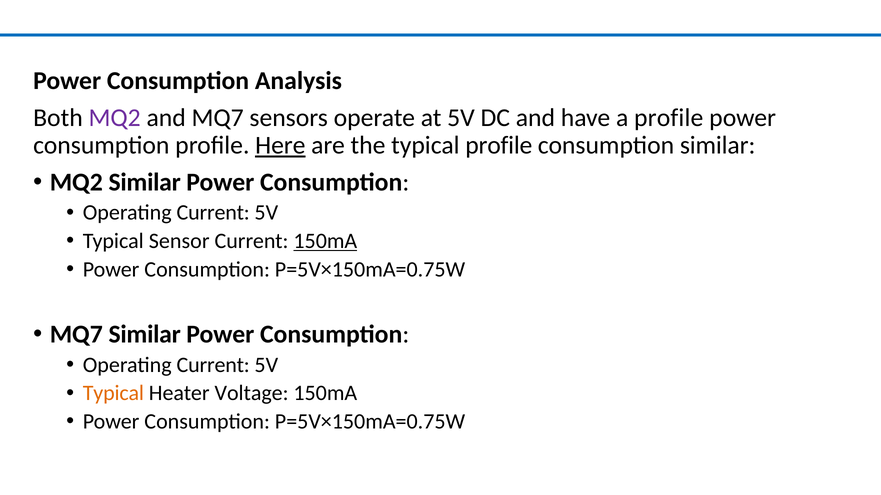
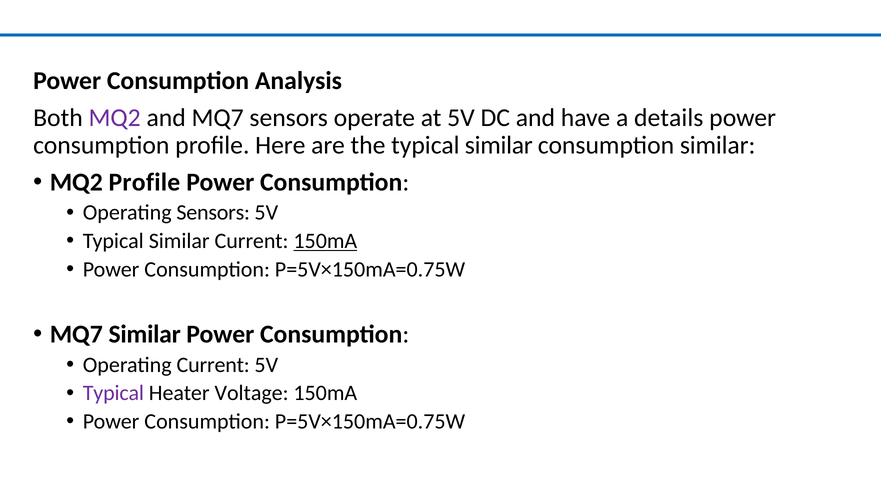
a profile: profile -> details
Here underline: present -> none
the typical profile: profile -> similar
MQ2 Similar: Similar -> Profile
Current at (213, 213): Current -> Sensors
Sensor at (179, 241): Sensor -> Similar
Typical at (113, 394) colour: orange -> purple
